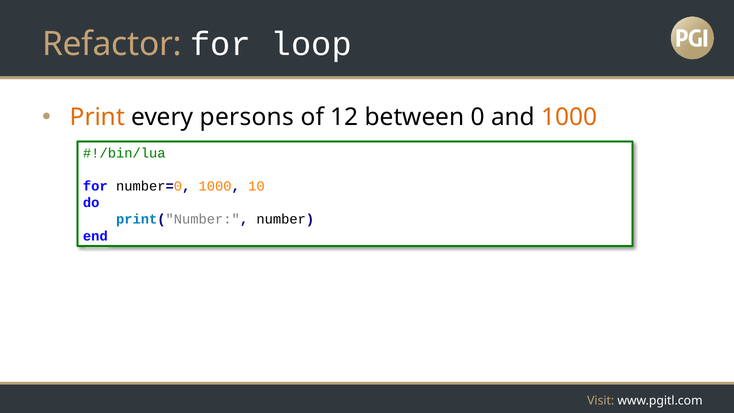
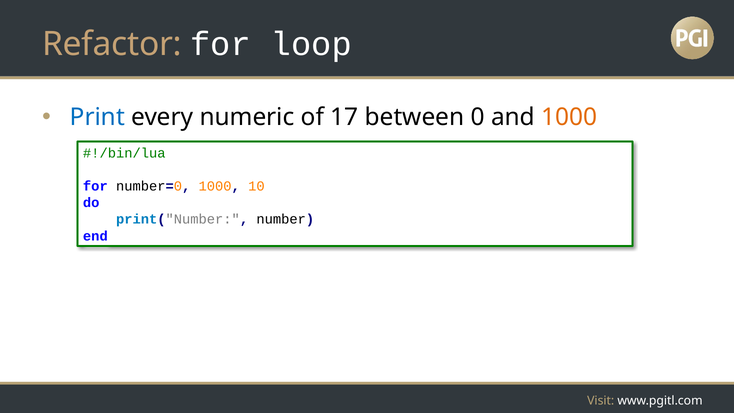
Print colour: orange -> blue
persons: persons -> numeric
12: 12 -> 17
